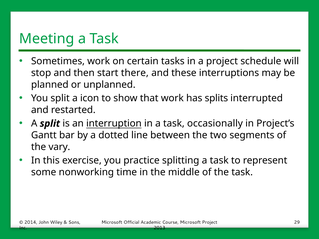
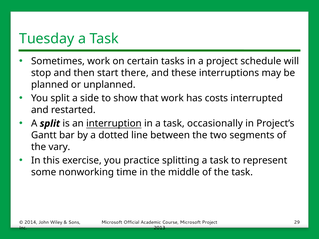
Meeting: Meeting -> Tuesday
icon: icon -> side
splits: splits -> costs
